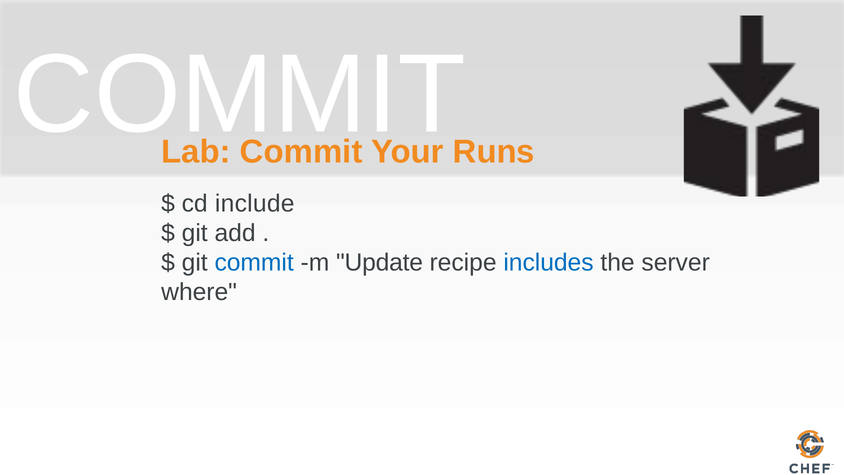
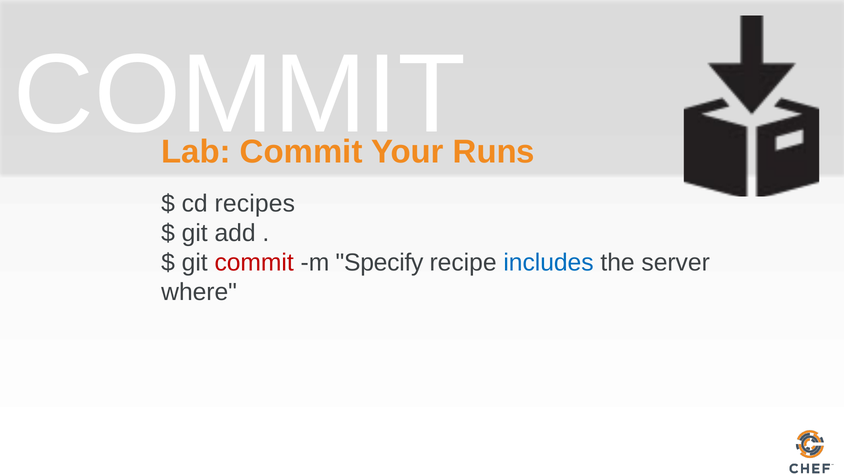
include: include -> recipes
commit at (254, 262) colour: blue -> red
Update: Update -> Specify
